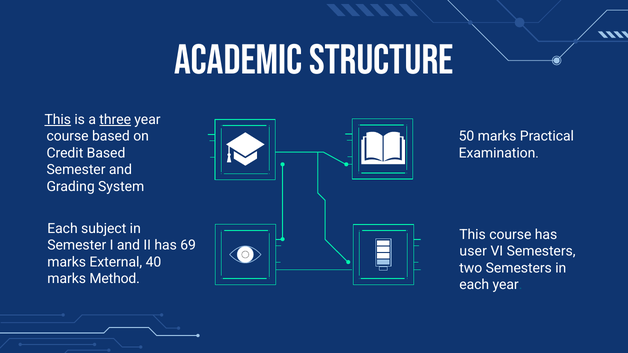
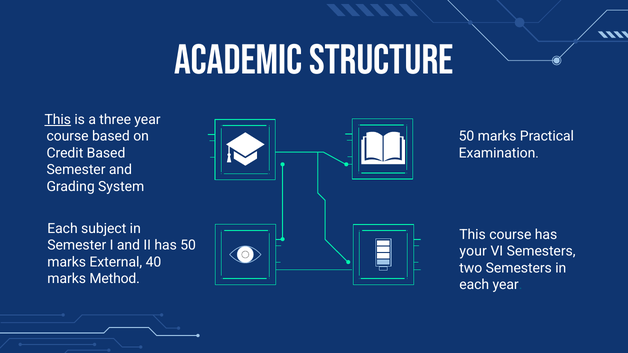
three underline: present -> none
has 69: 69 -> 50
user: user -> your
